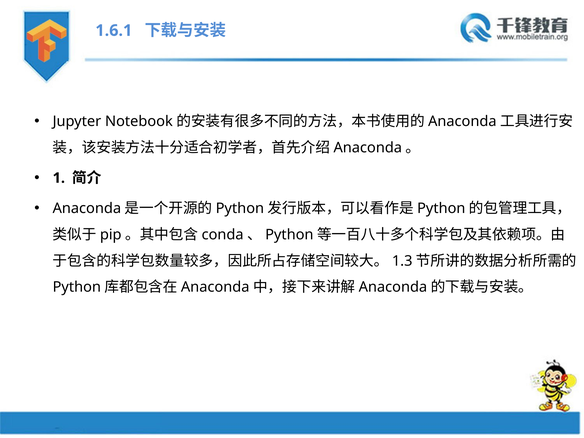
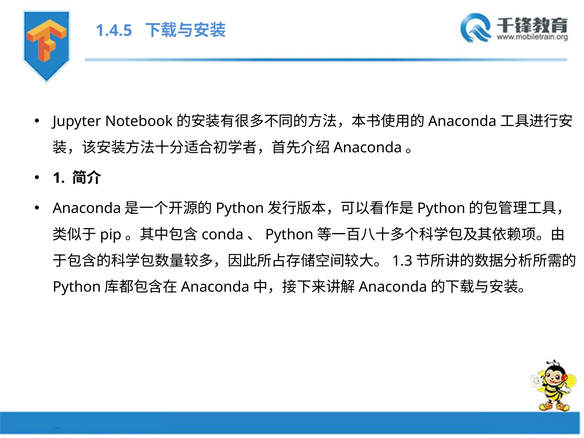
1.6.1: 1.6.1 -> 1.4.5
